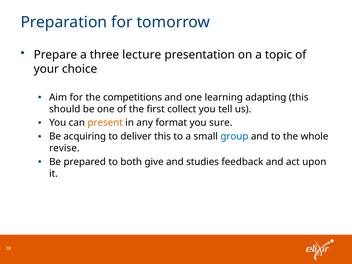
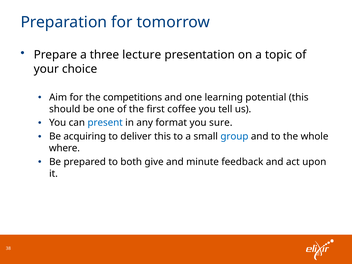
adapting: adapting -> potential
collect: collect -> coffee
present colour: orange -> blue
revise: revise -> where
studies: studies -> minute
